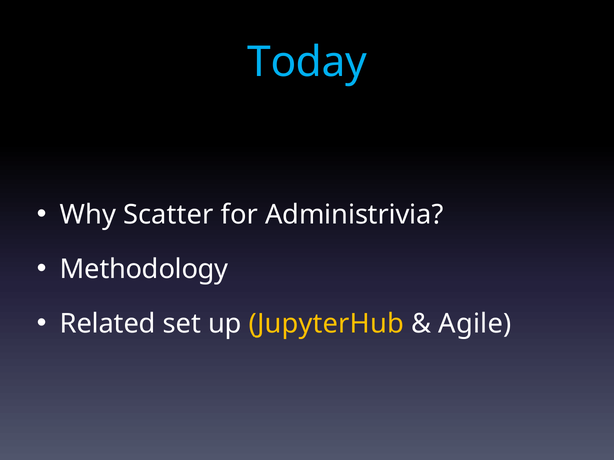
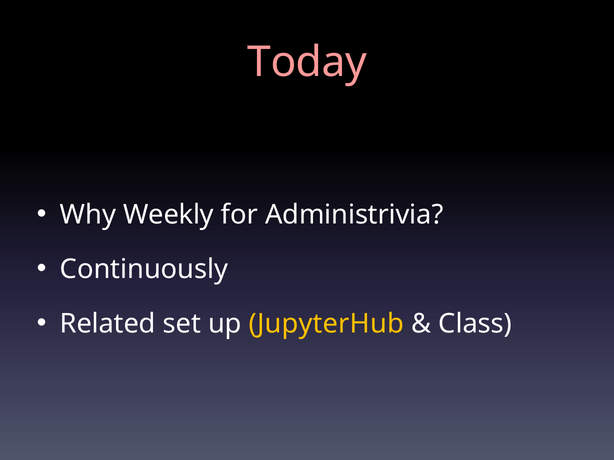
Today colour: light blue -> pink
Scatter: Scatter -> Weekly
Methodology: Methodology -> Continuously
Agile: Agile -> Class
